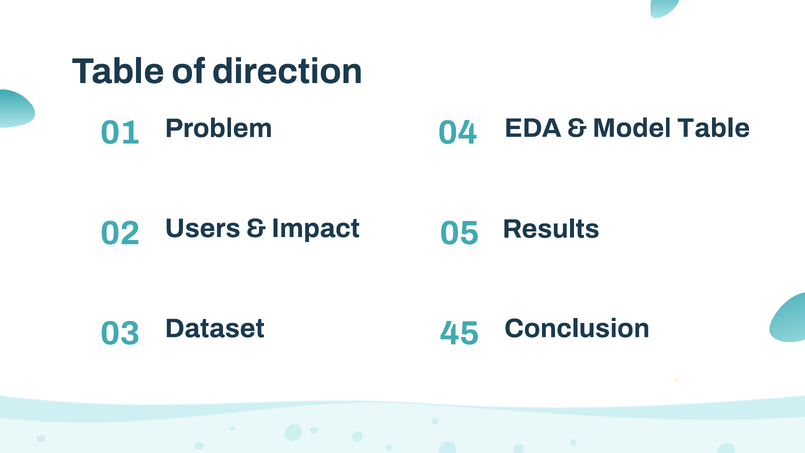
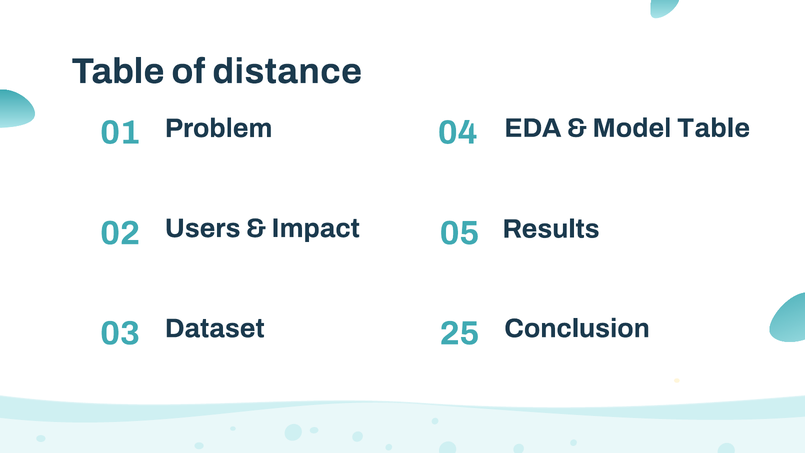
direction: direction -> distance
45: 45 -> 25
